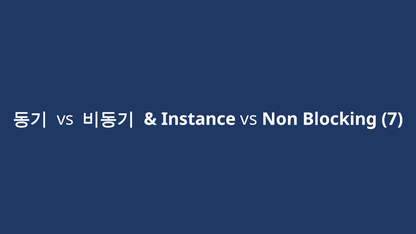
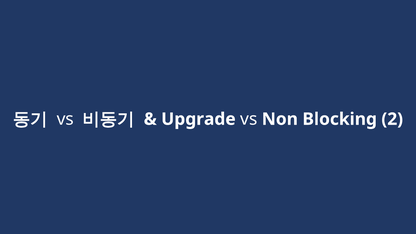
Instance: Instance -> Upgrade
7: 7 -> 2
